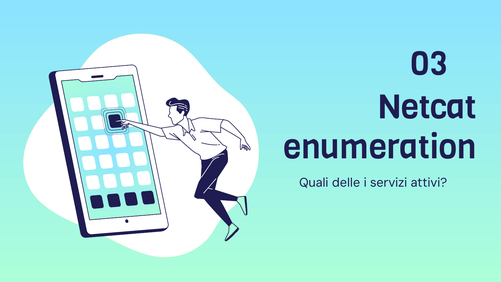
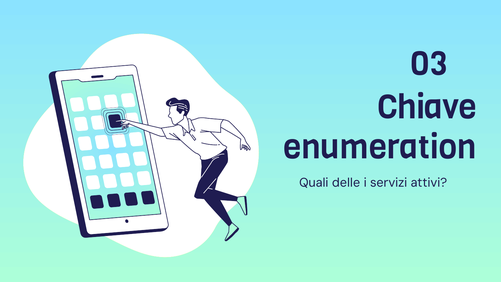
Netcat: Netcat -> Chiave
